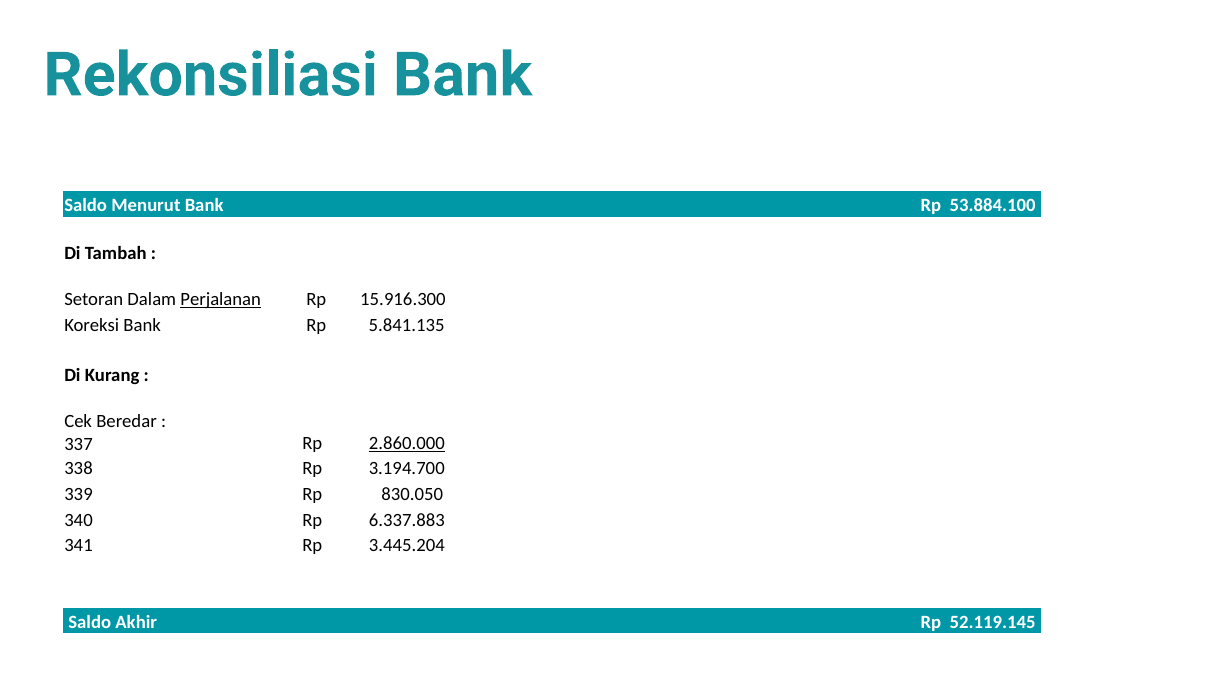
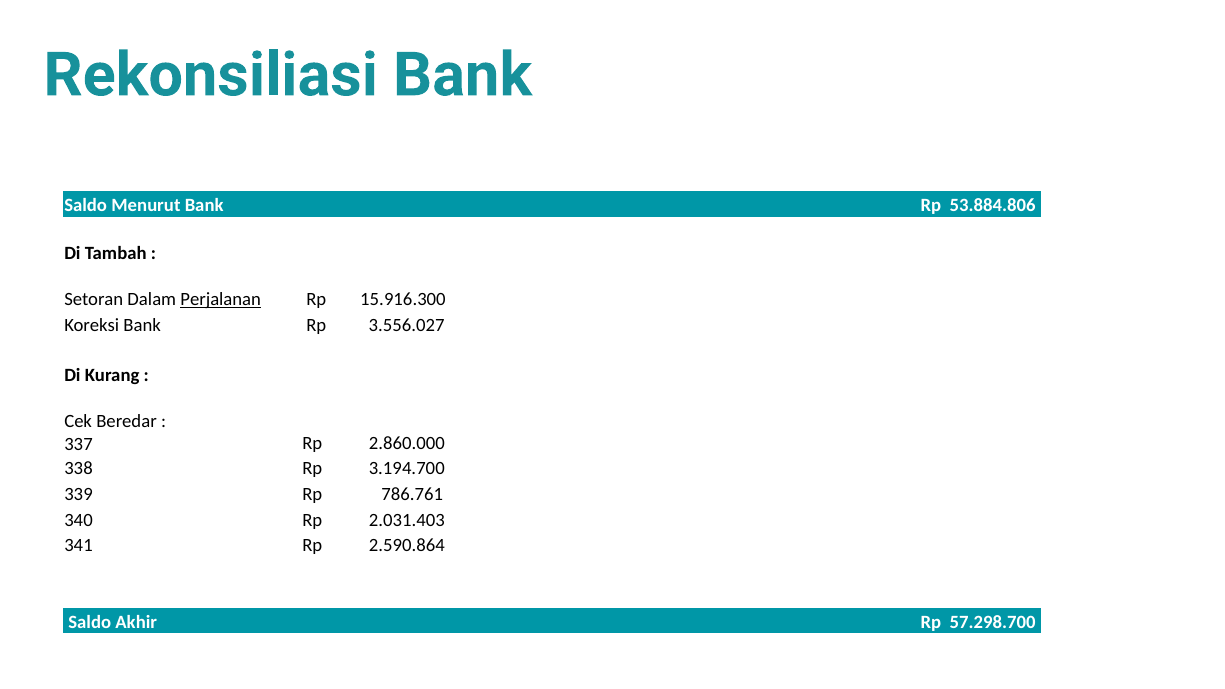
53.884.100: 53.884.100 -> 53.884.806
5.841.135: 5.841.135 -> 3.556.027
2.860.000 underline: present -> none
830.050: 830.050 -> 786.761
6.337.883: 6.337.883 -> 2.031.403
3.445.204: 3.445.204 -> 2.590.864
52.119.145: 52.119.145 -> 57.298.700
